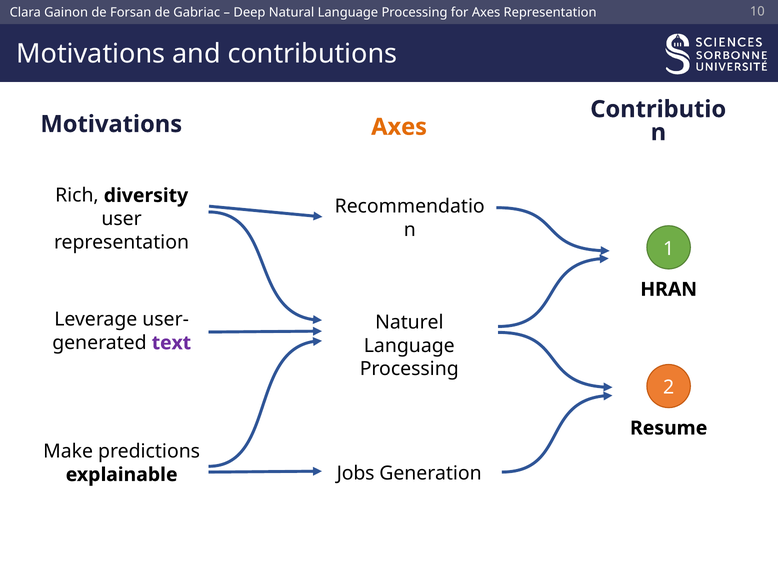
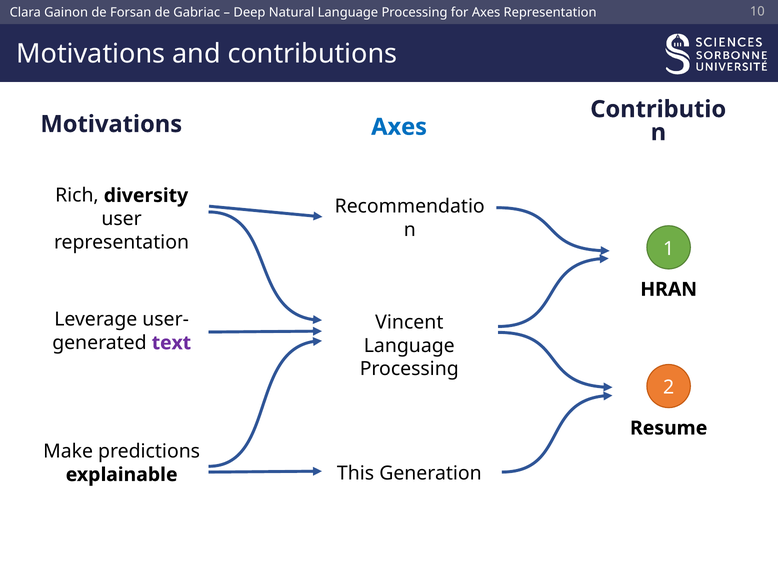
Axes at (399, 127) colour: orange -> blue
Naturel: Naturel -> Vincent
Jobs: Jobs -> This
